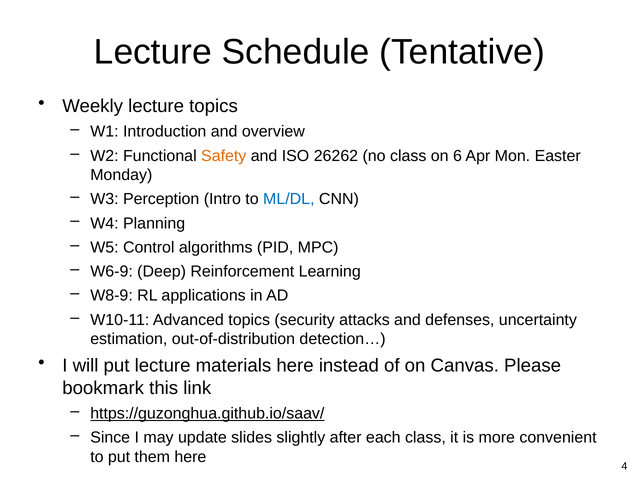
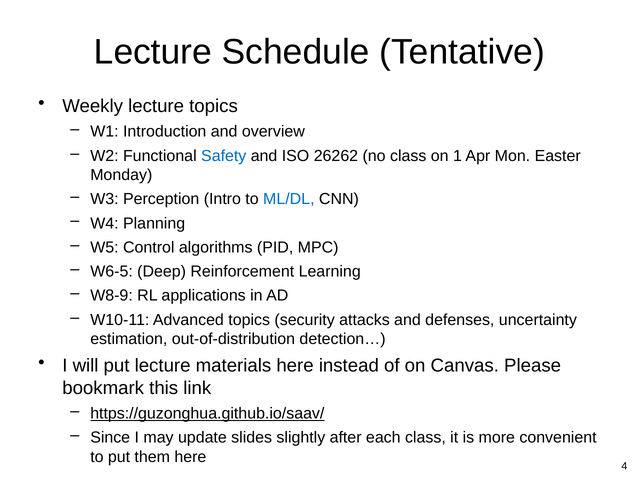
Safety colour: orange -> blue
6: 6 -> 1
W6-9: W6-9 -> W6-5
